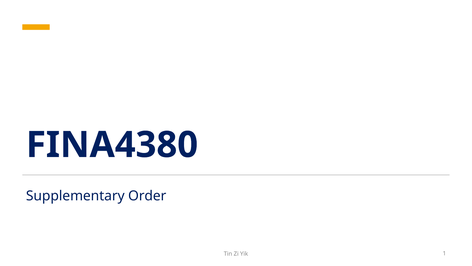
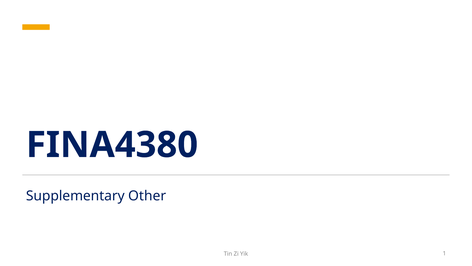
Order: Order -> Other
